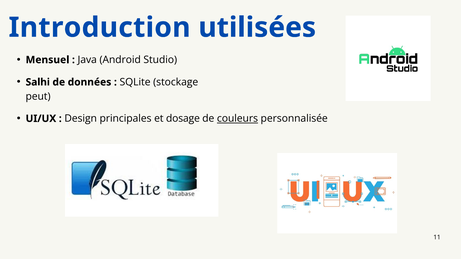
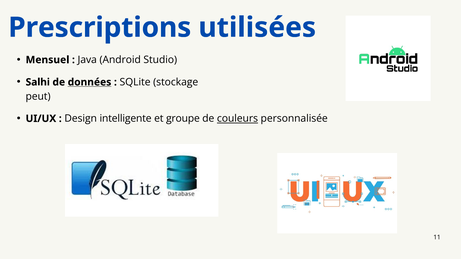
Introduction: Introduction -> Prescriptions
données underline: none -> present
principales: principales -> intelligente
dosage: dosage -> groupe
